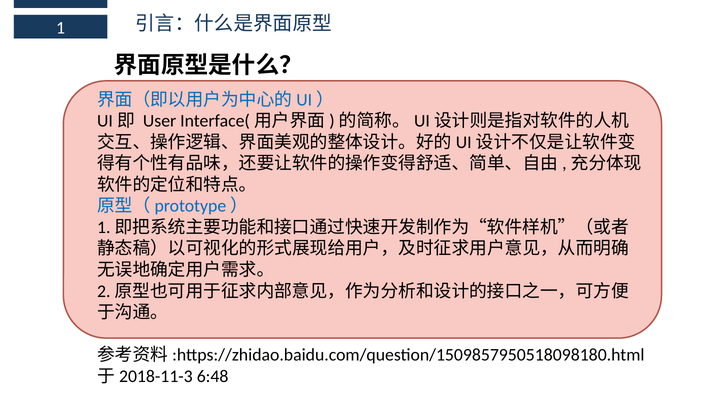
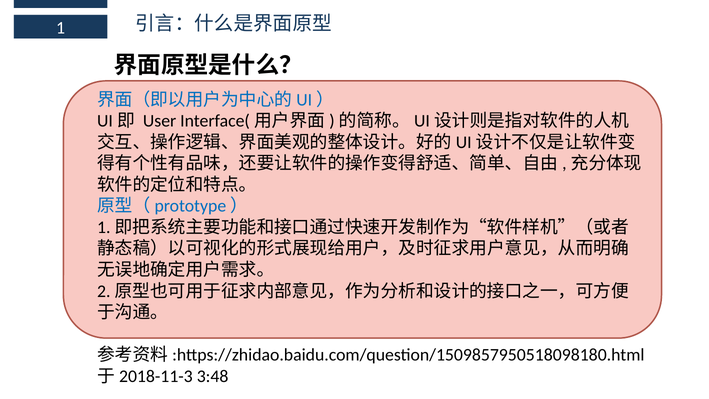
6:48: 6:48 -> 3:48
